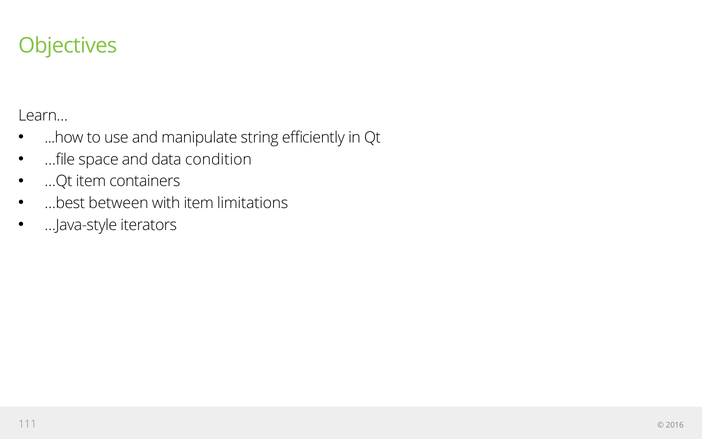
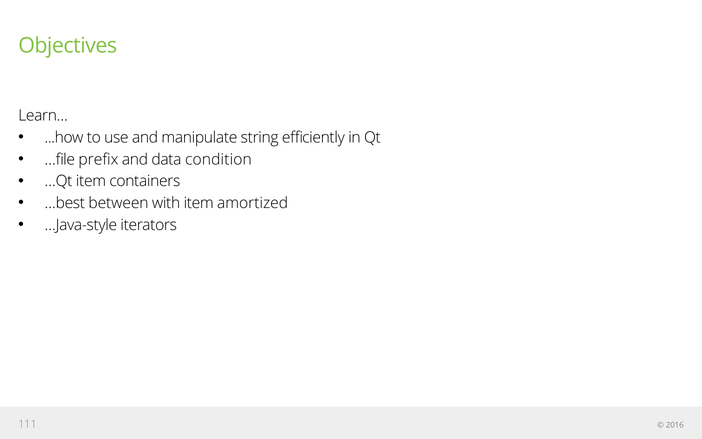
space: space -> prefix
limitations: limitations -> amortized
